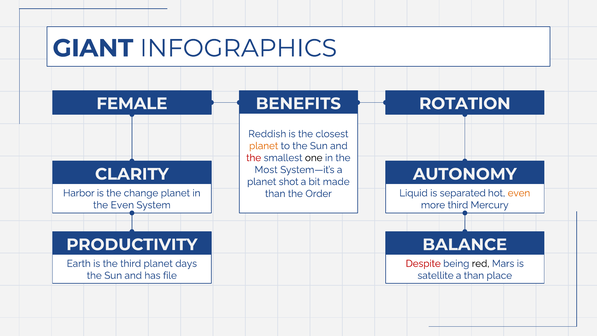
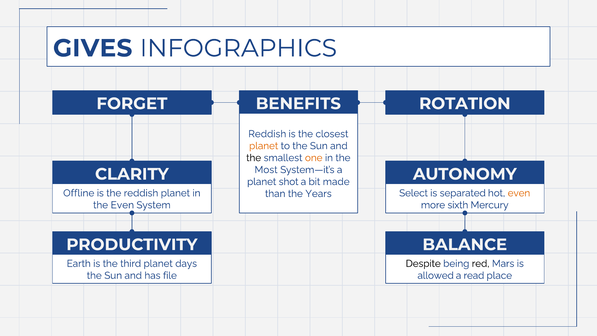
GIANT: GIANT -> GIVES
FEMALE: FEMALE -> FORGET
the at (254, 158) colour: red -> black
one colour: black -> orange
Harbor: Harbor -> Offline
the change: change -> reddish
Liquid: Liquid -> Select
Order: Order -> Years
more third: third -> sixth
Despite colour: red -> black
satellite: satellite -> allowed
a than: than -> read
